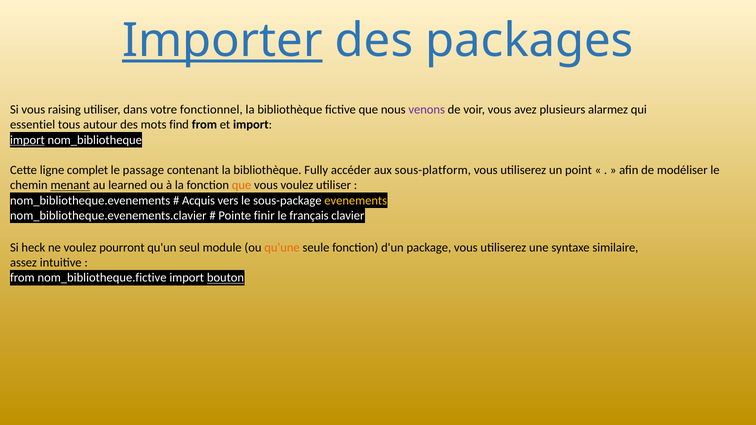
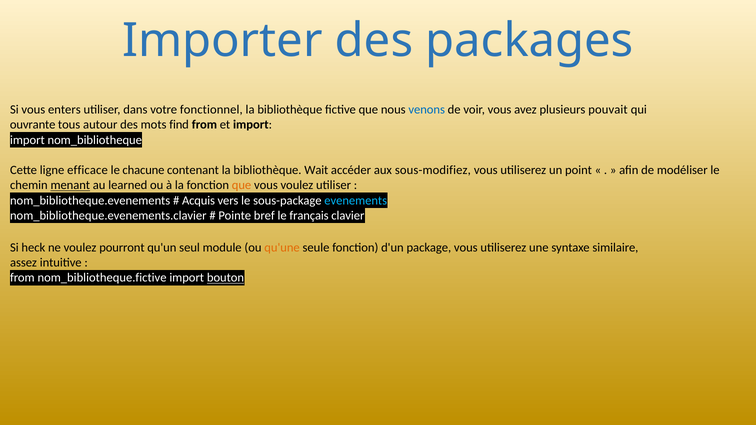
Importer underline: present -> none
raising: raising -> enters
venons colour: purple -> blue
alarmez: alarmez -> pouvait
essentiel: essentiel -> ouvrante
import at (27, 140) underline: present -> none
complet: complet -> efficace
passage: passage -> chacune
Fully: Fully -> Wait
sous-platform: sous-platform -> sous-modifiez
evenements colour: yellow -> light blue
finir: finir -> bref
